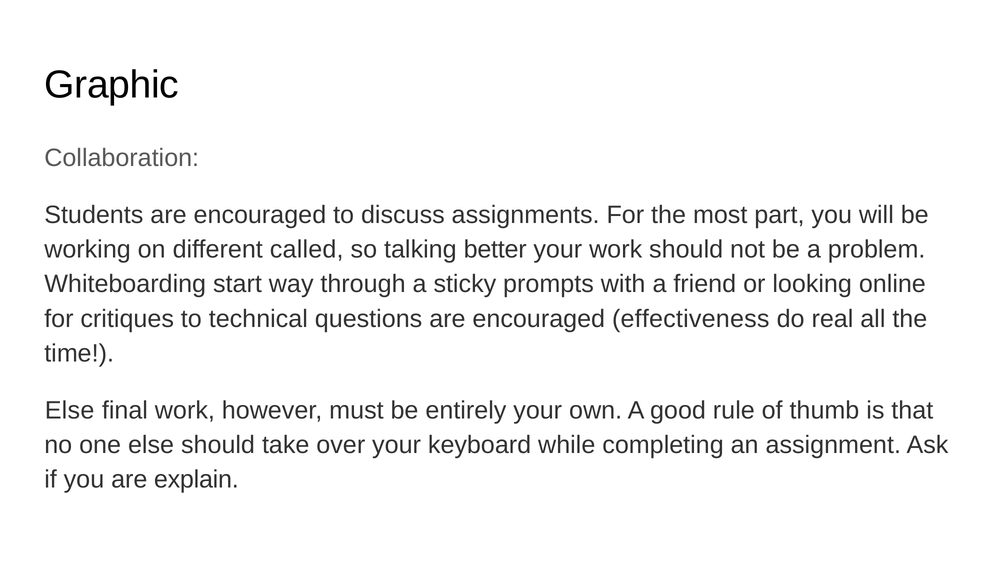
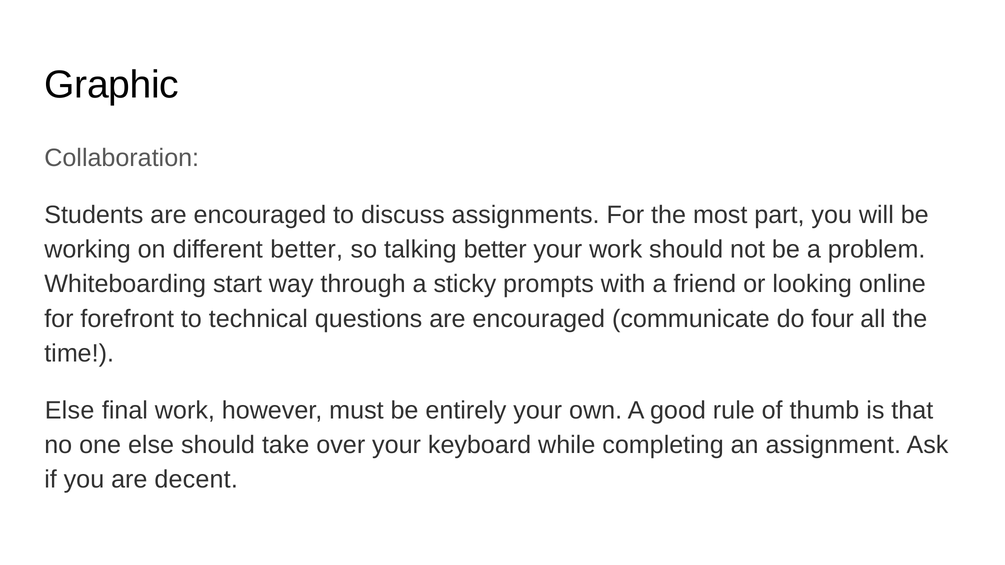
different called: called -> better
critiques: critiques -> forefront
effectiveness: effectiveness -> communicate
real: real -> four
explain: explain -> decent
